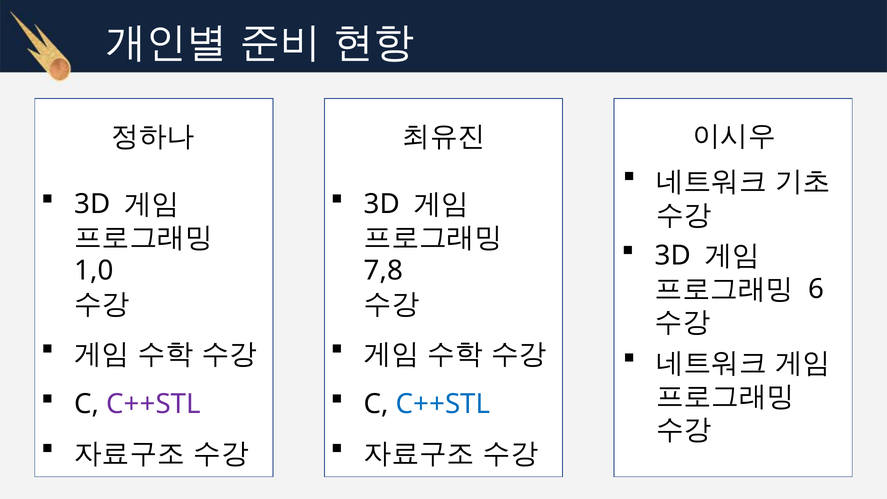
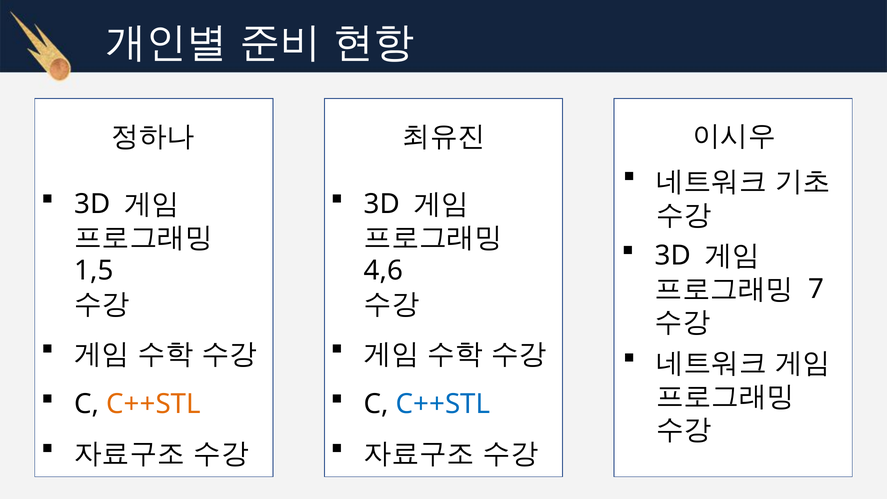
1,0: 1,0 -> 1,5
7,8: 7,8 -> 4,6
6: 6 -> 7
C++STL at (154, 404) colour: purple -> orange
